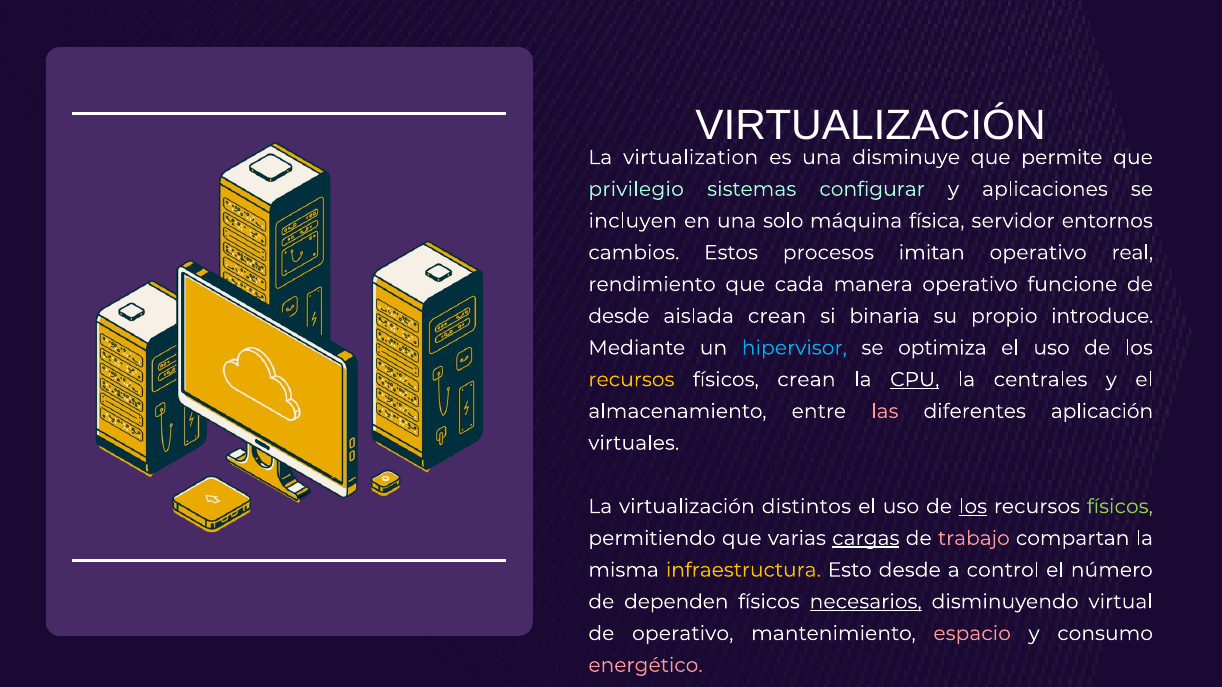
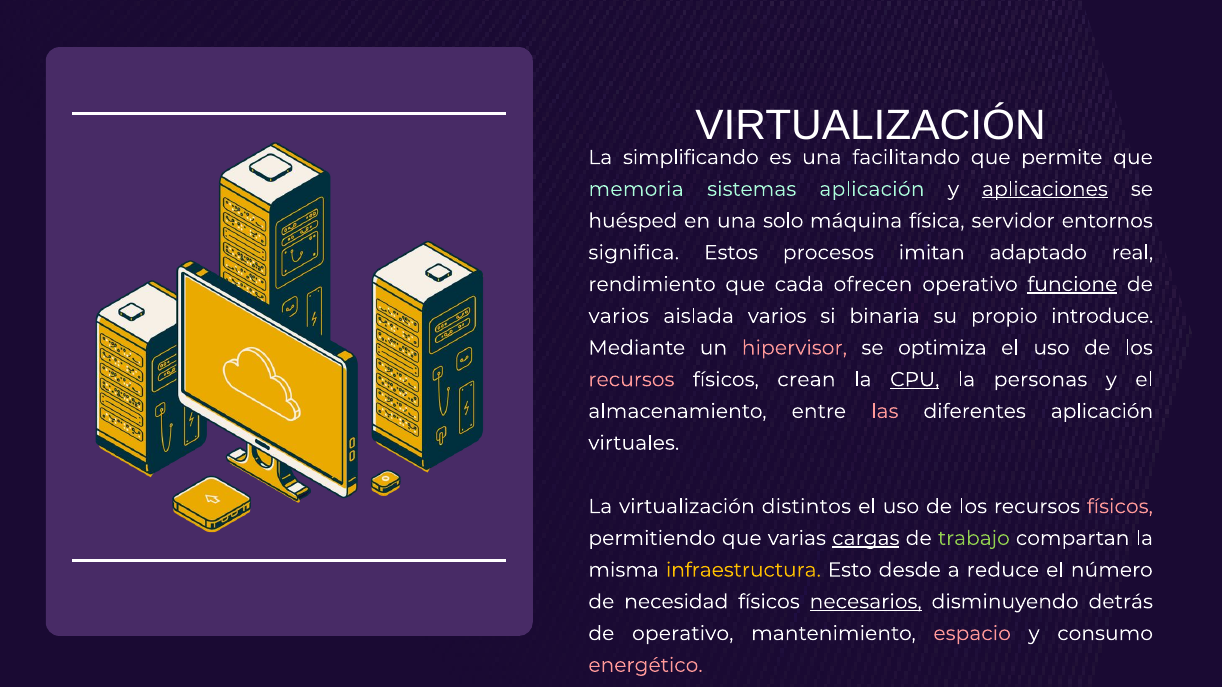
virtualization: virtualization -> simplificando
disminuye: disminuye -> facilitando
privilegio: privilegio -> memoria
sistemas configurar: configurar -> aplicación
aplicaciones underline: none -> present
incluyen: incluyen -> huésped
cambios: cambios -> significa
imitan operativo: operativo -> adaptado
manera: manera -> ofrecen
funcione underline: none -> present
desde at (619, 316): desde -> varios
aislada crean: crean -> varios
hipervisor colour: light blue -> pink
recursos at (631, 380) colour: yellow -> pink
centrales: centrales -> personas
los at (973, 507) underline: present -> none
físicos at (1120, 507) colour: light green -> pink
trabajo colour: pink -> light green
control: control -> reduce
dependen: dependen -> necesidad
virtual: virtual -> detrás
